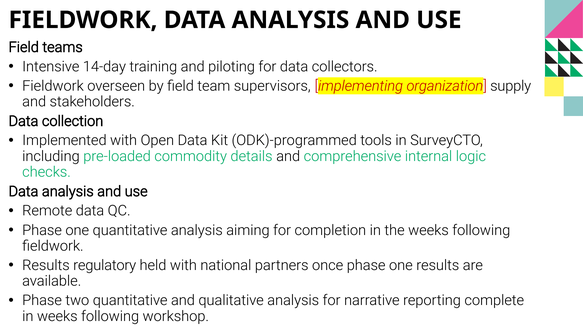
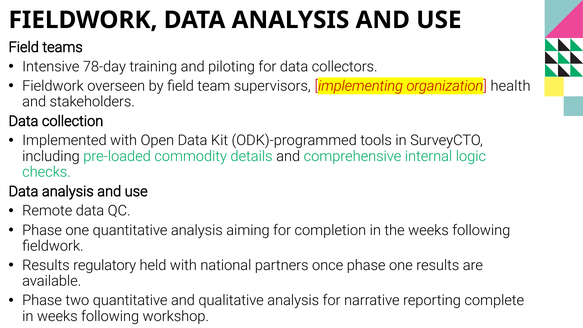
14-day: 14-day -> 78-day
supply: supply -> health
